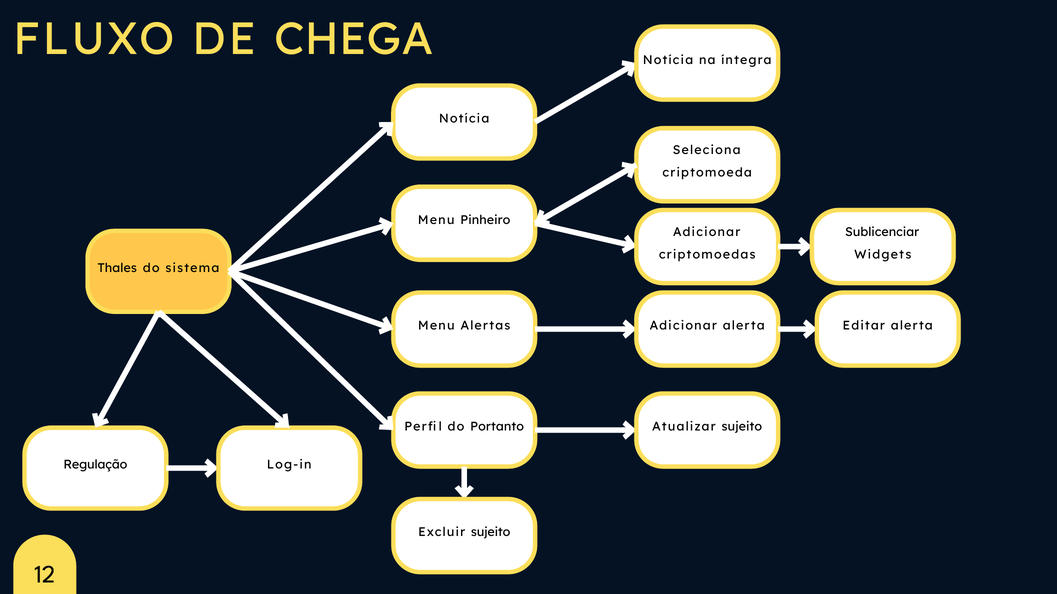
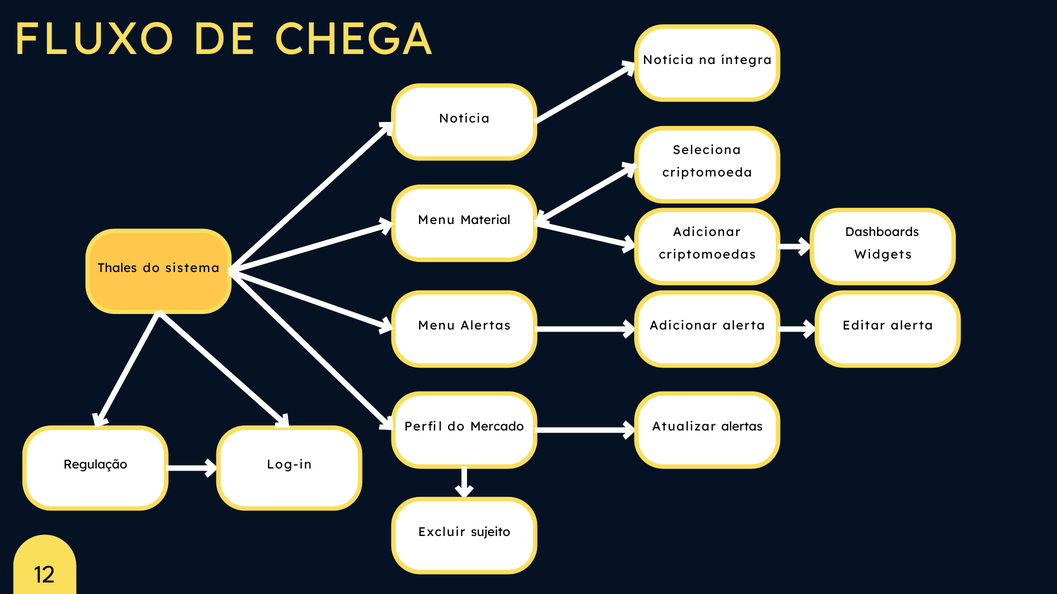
Pinheiro: Pinheiro -> Material
Sublicenciar: Sublicenciar -> Dashboards
Portanto: Portanto -> Mercado
Atualizar sujeito: sujeito -> alertas
